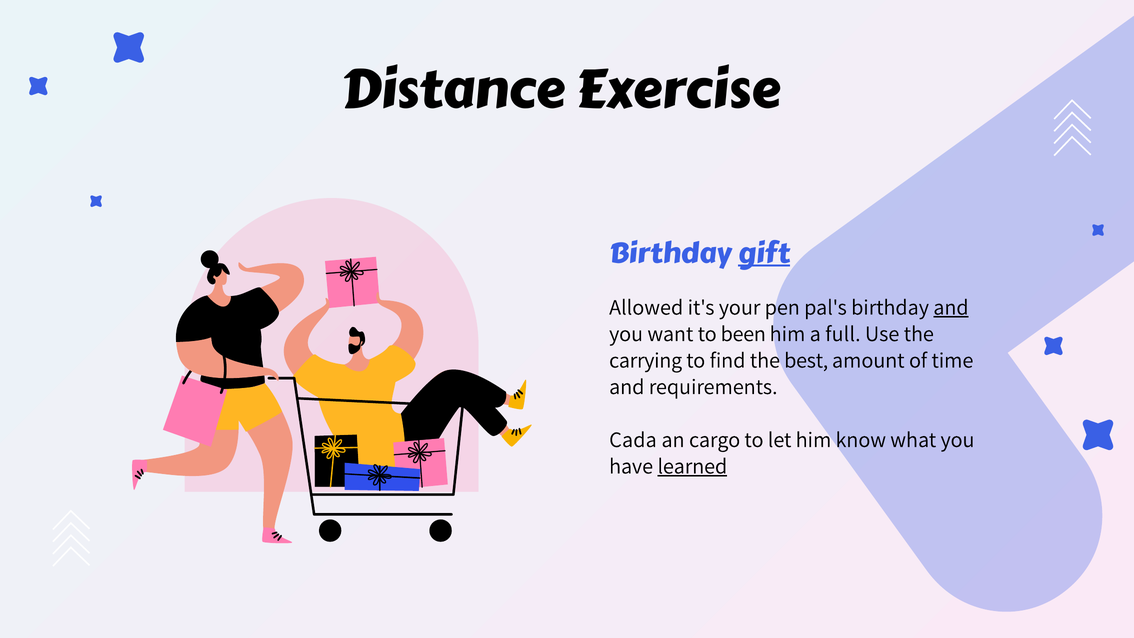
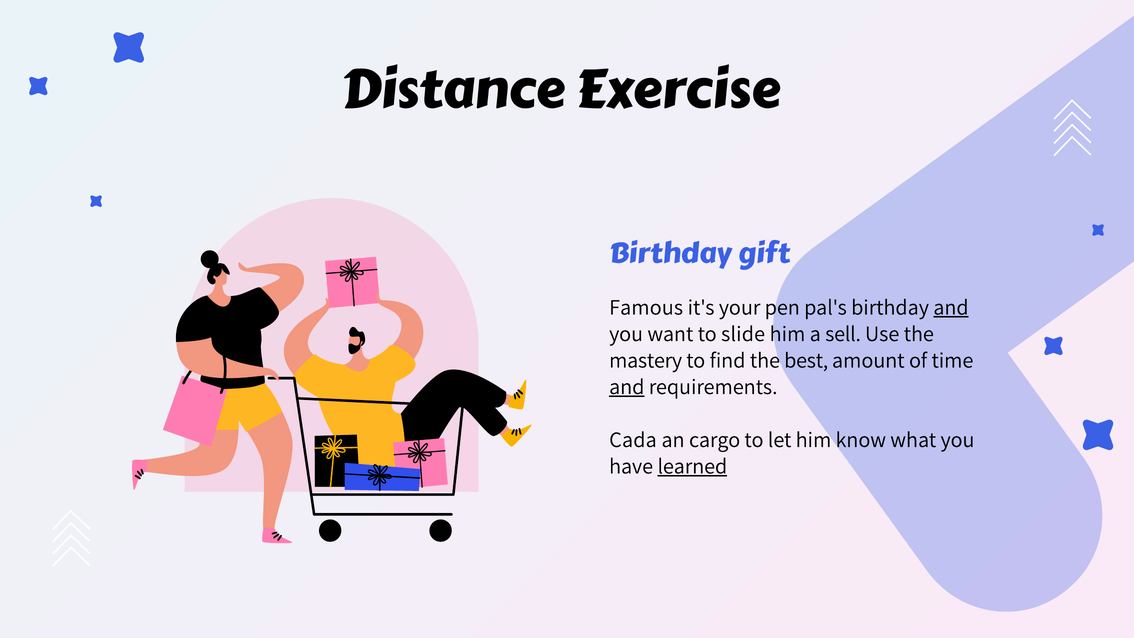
gift underline: present -> none
Allowed: Allowed -> Famous
been: been -> slide
full: full -> sell
carrying: carrying -> mastery
and at (627, 387) underline: none -> present
